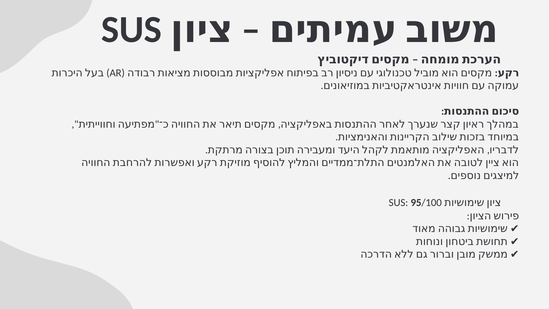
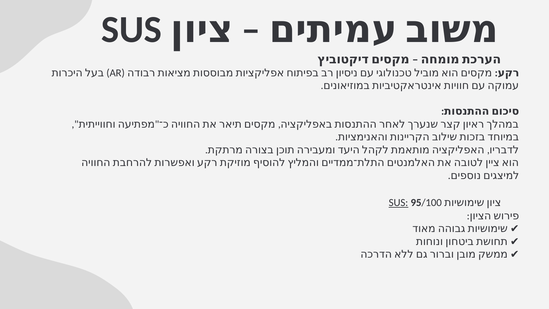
SUS at (398, 203) underline: none -> present
